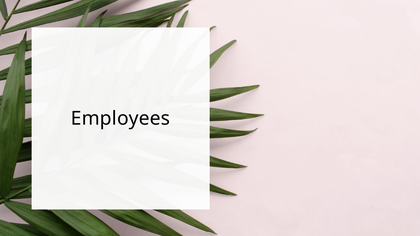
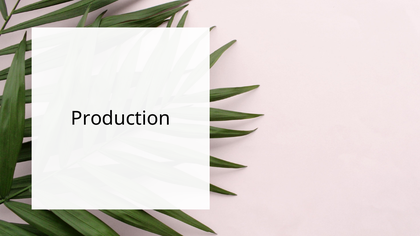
Employees: Employees -> Production
